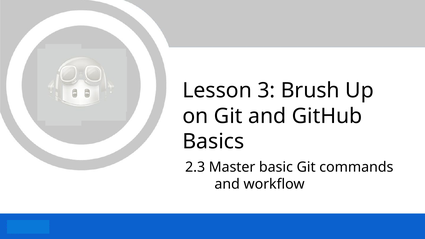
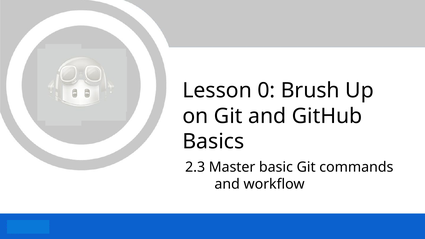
3: 3 -> 0
